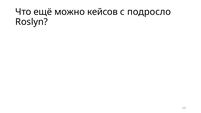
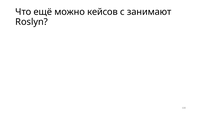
подросло: подросло -> занимают
